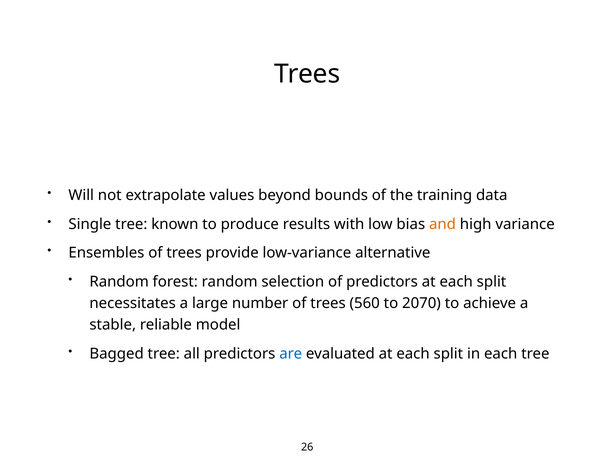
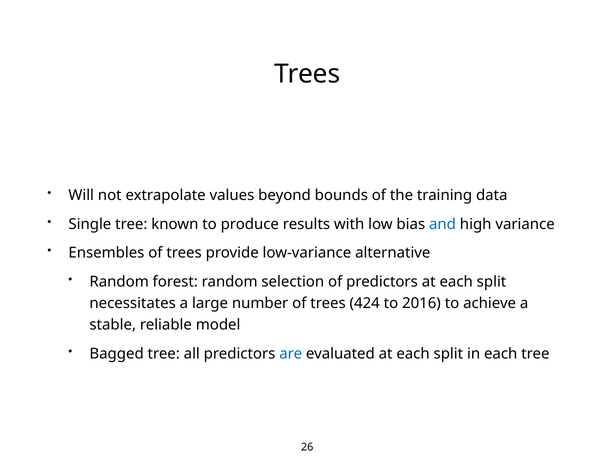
and colour: orange -> blue
560: 560 -> 424
2070: 2070 -> 2016
